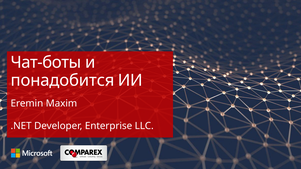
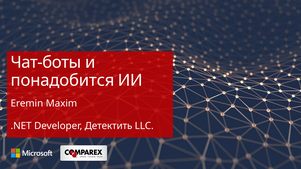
Enterprise: Enterprise -> Детектить
